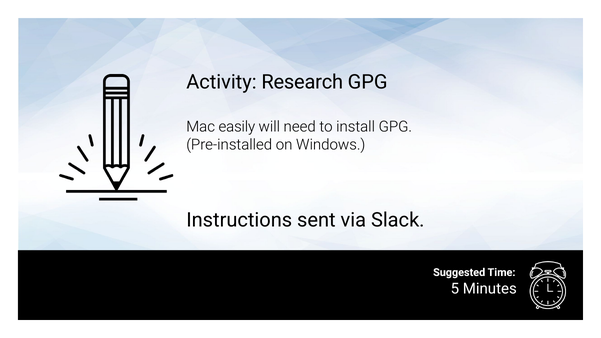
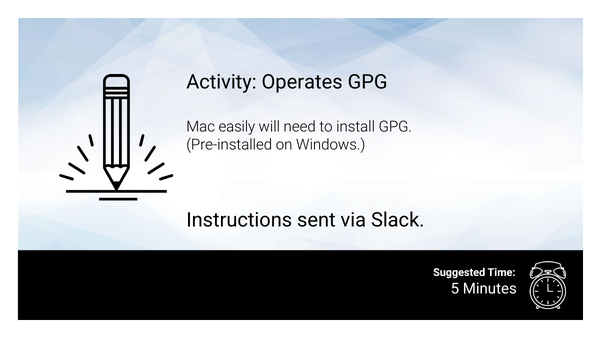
Research: Research -> Operates
